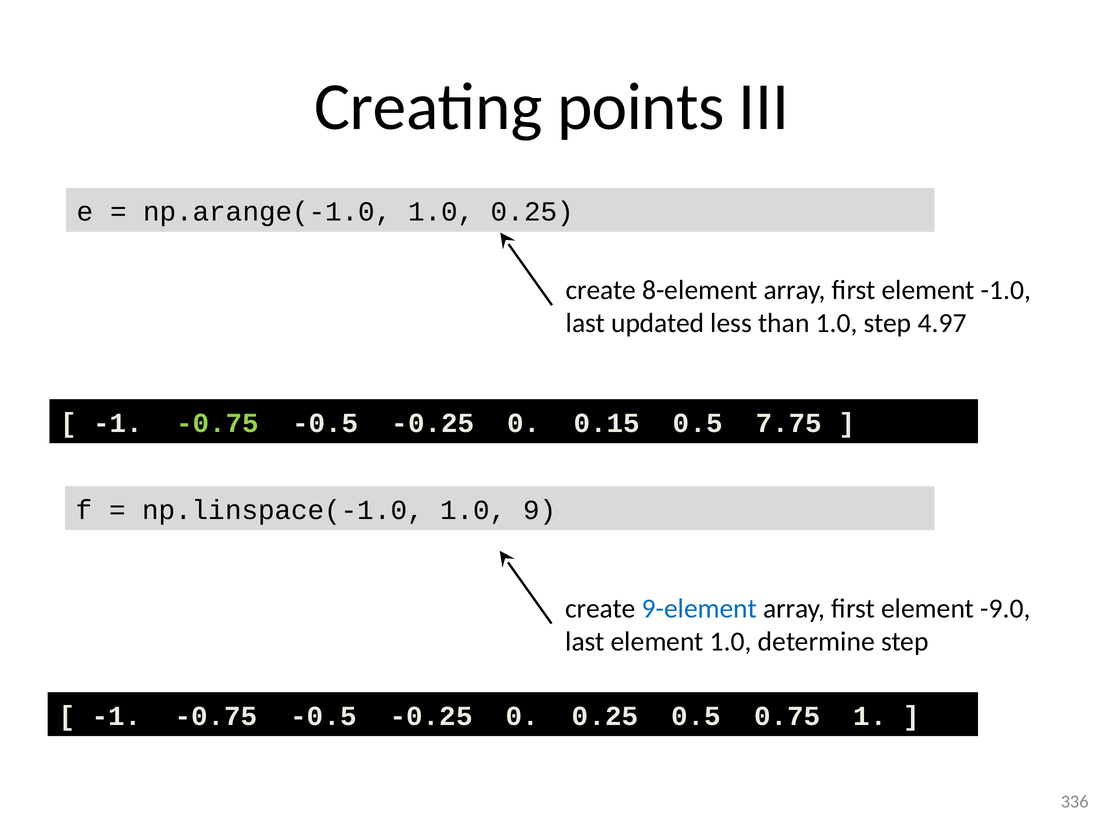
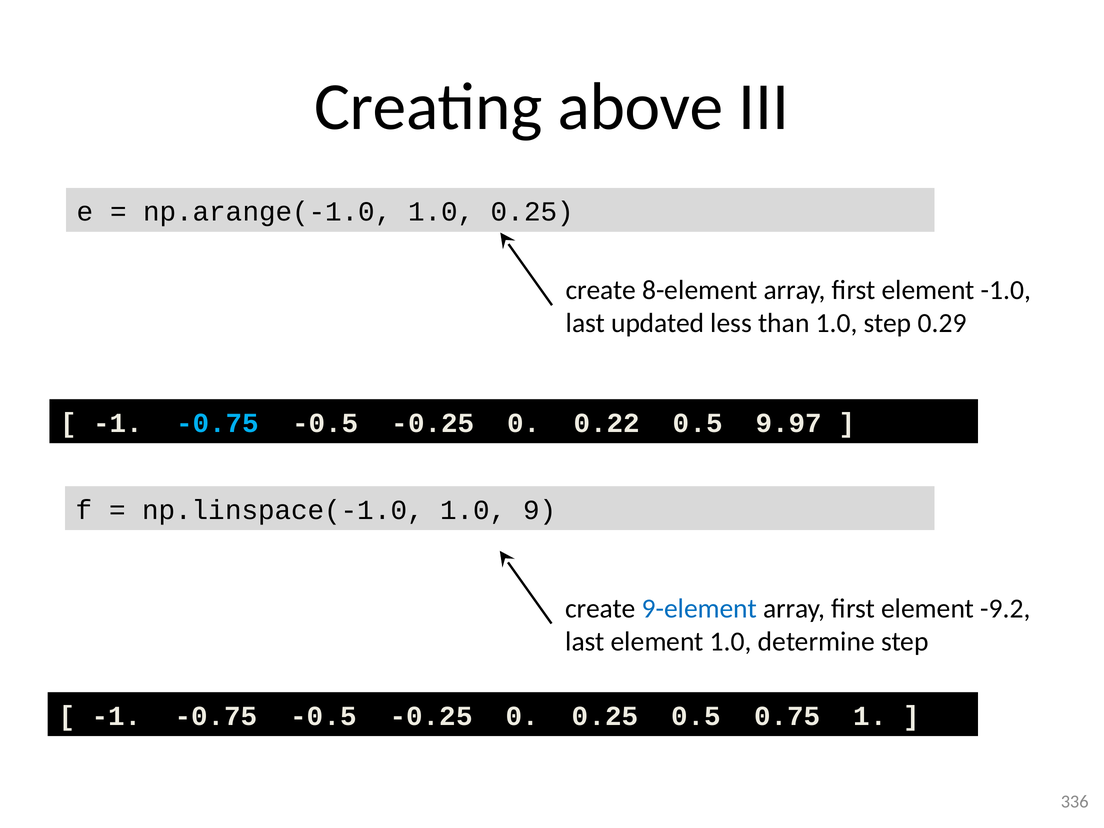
points: points -> above
4.97: 4.97 -> 0.29
-0.75 at (218, 423) colour: light green -> light blue
0.15: 0.15 -> 0.22
7.75: 7.75 -> 9.97
-9.0: -9.0 -> -9.2
